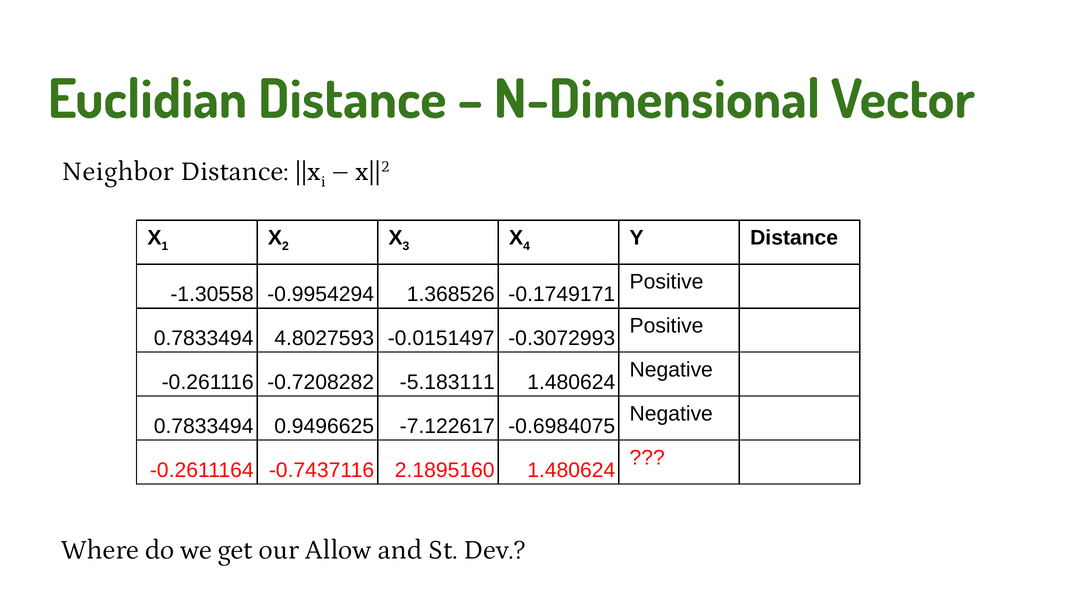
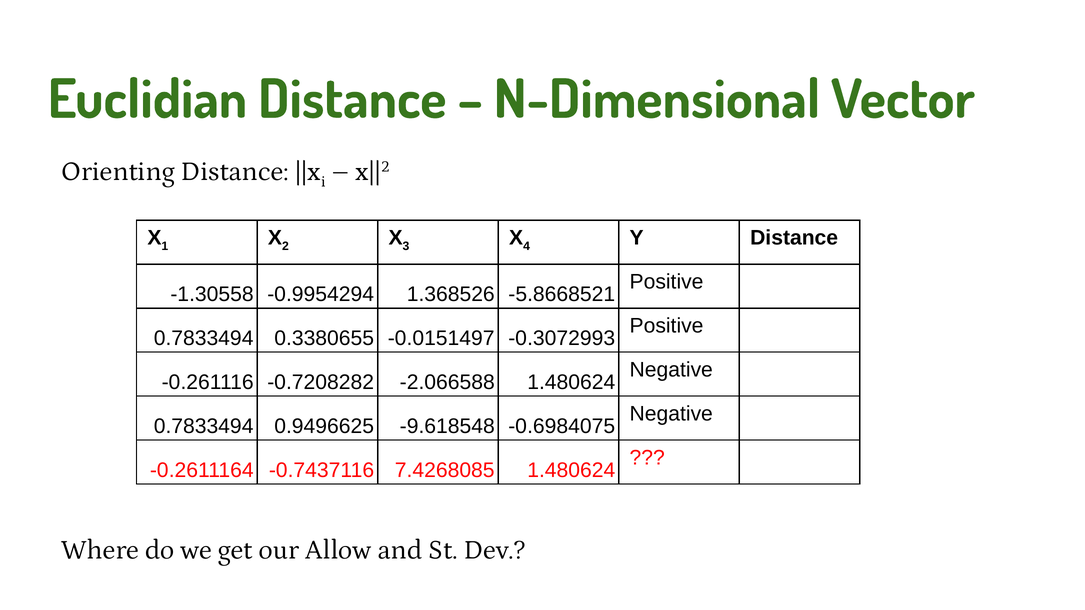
Neighbor: Neighbor -> Orienting
-0.1749171: -0.1749171 -> -5.8668521
4.8027593: 4.8027593 -> 0.3380655
-5.183111: -5.183111 -> -2.066588
-7.122617: -7.122617 -> -9.618548
2.1895160: 2.1895160 -> 7.4268085
